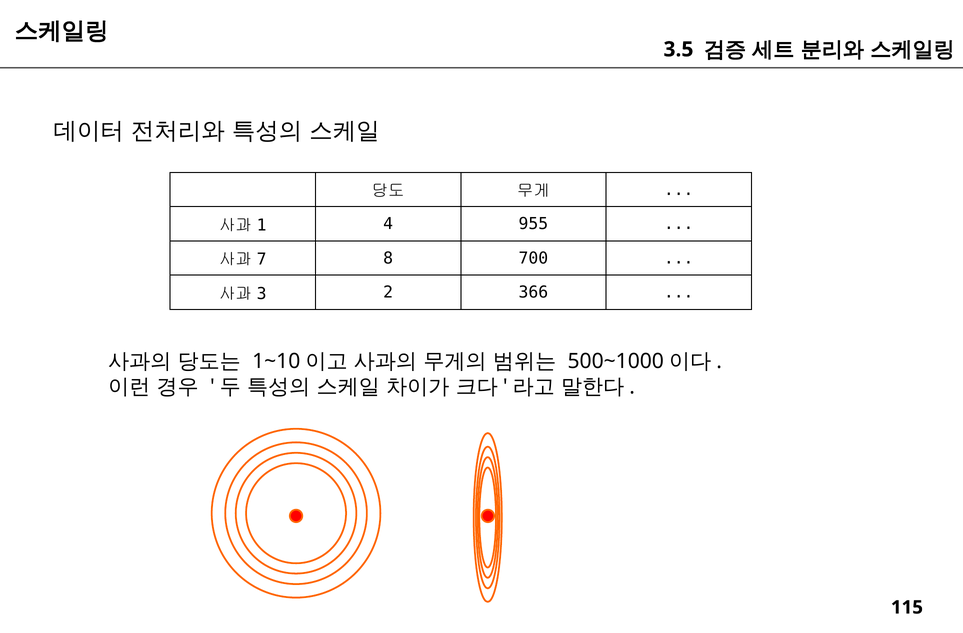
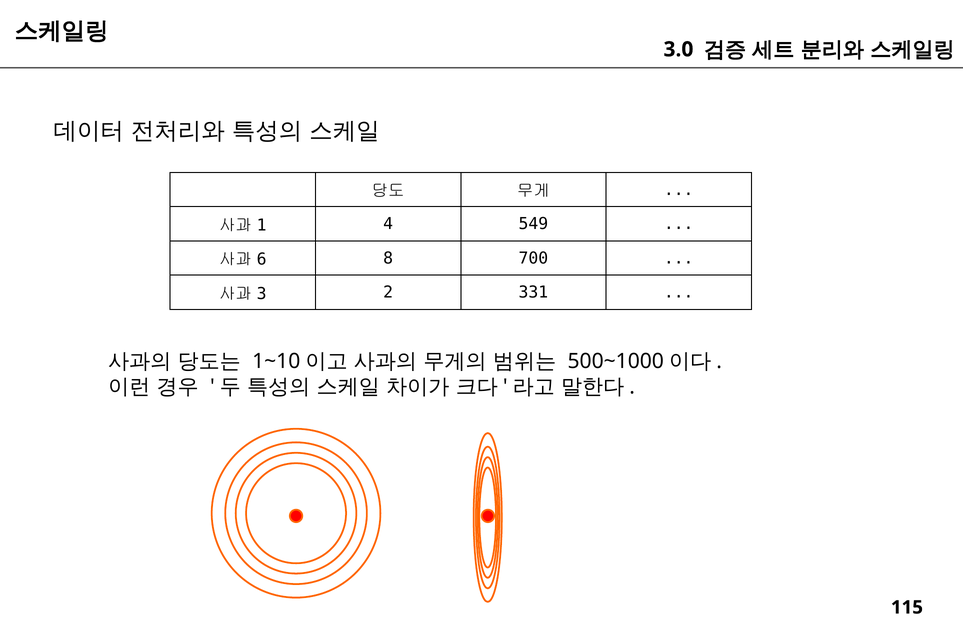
3.5: 3.5 -> 3.0
955: 955 -> 549
7: 7 -> 6
366: 366 -> 331
